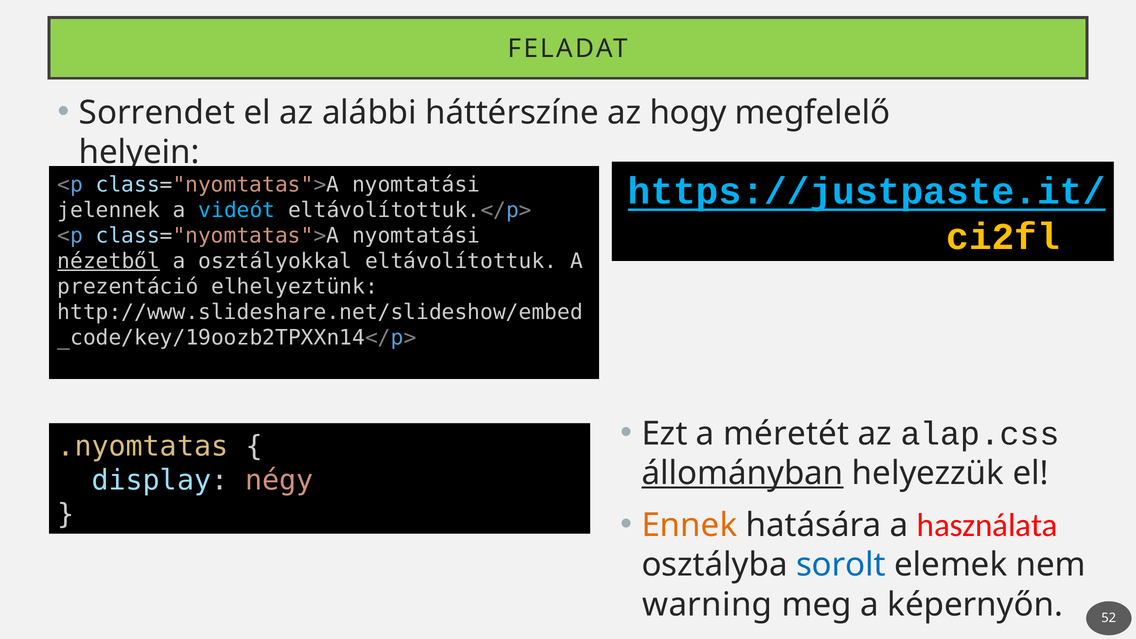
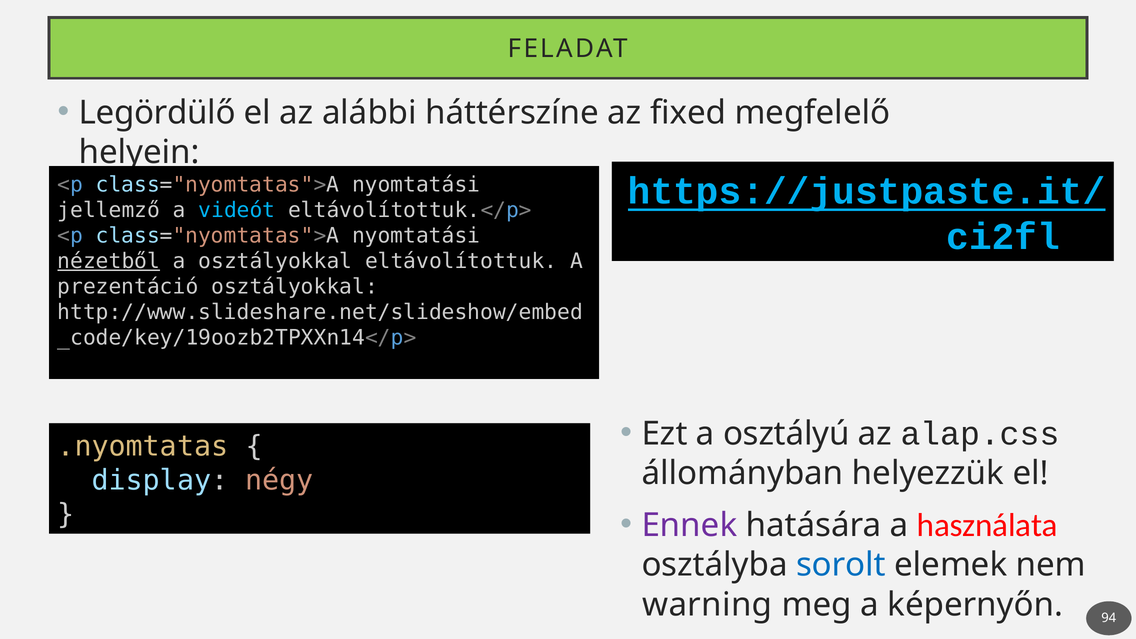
Sorrendet: Sorrendet -> Legördülő
hogy: hogy -> fixed
jelennek: jelennek -> jellemző
ci2fl colour: yellow -> light blue
prezentáció elhelyeztünk: elhelyeztünk -> osztályokkal
méretét: méretét -> osztályú
állományban underline: present -> none
Ennek colour: orange -> purple
52: 52 -> 94
